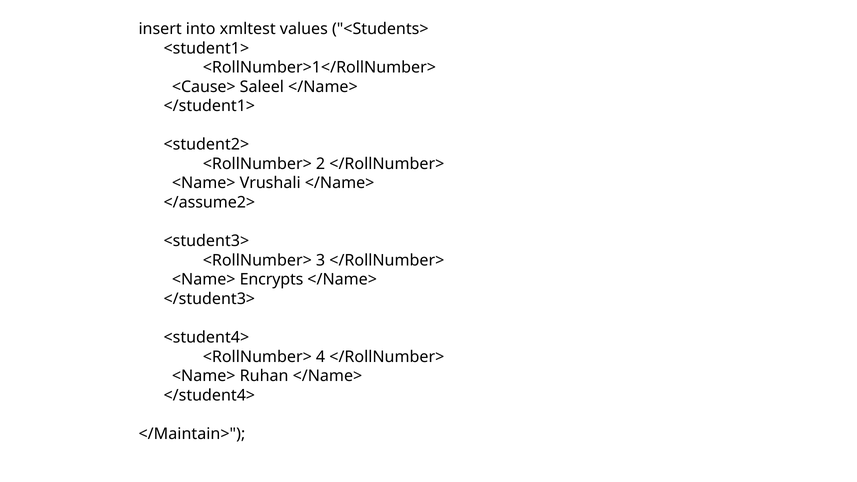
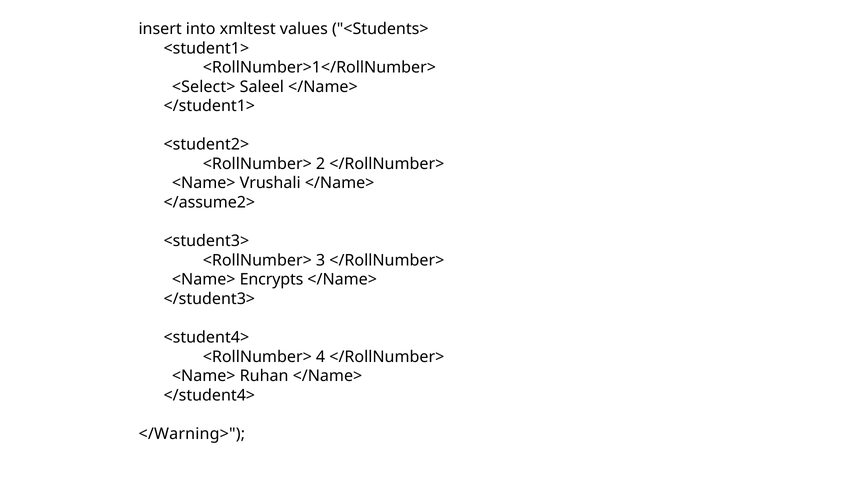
<Cause>: <Cause> -> <Select>
</Maintain>: </Maintain> -> </Warning>
